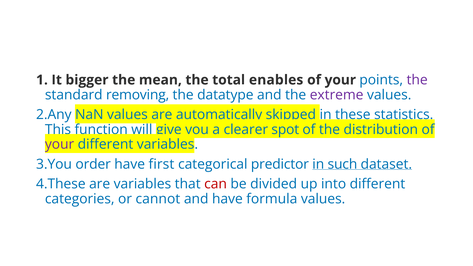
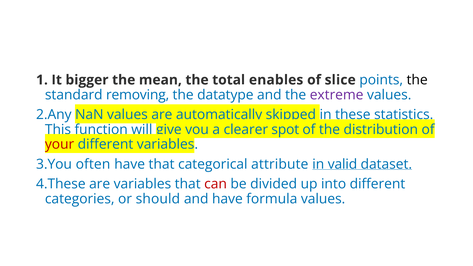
your at (340, 80): your -> slice
the at (417, 80) colour: purple -> black
your at (60, 144) colour: purple -> red
order: order -> often
have first: first -> that
predictor: predictor -> attribute
such: such -> valid
cannot: cannot -> should
